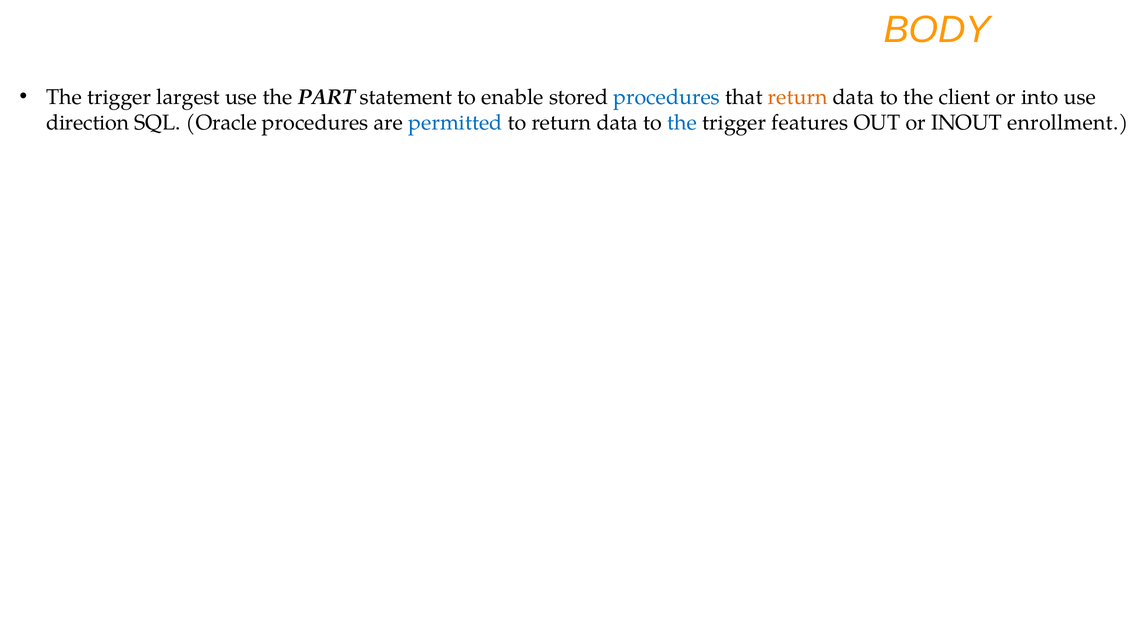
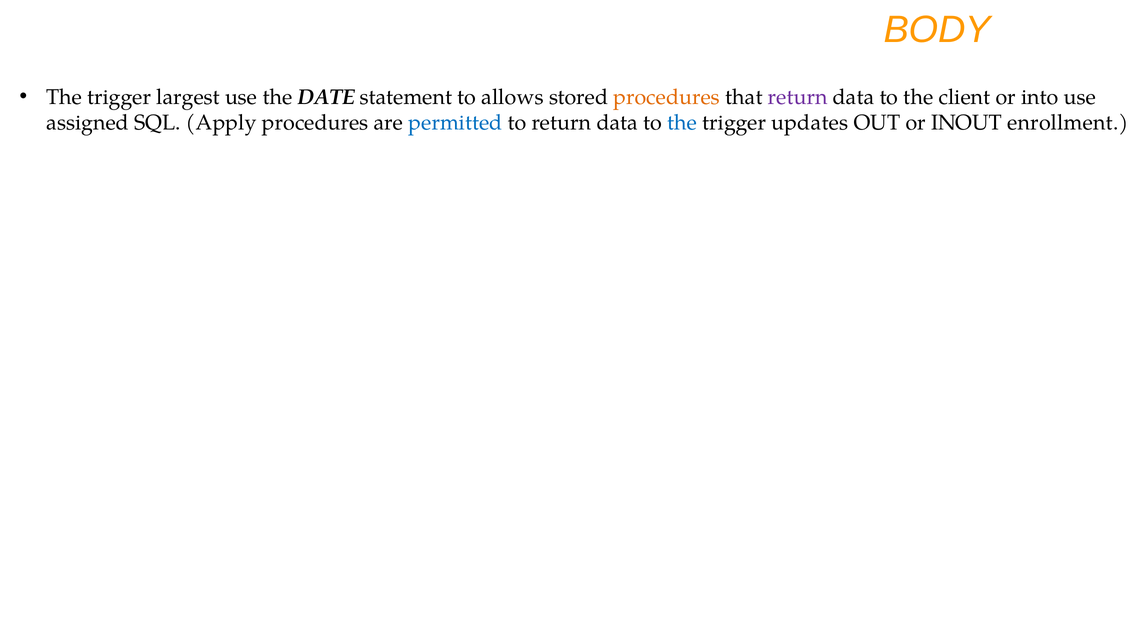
PART: PART -> DATE
enable: enable -> allows
procedures at (667, 97) colour: blue -> orange
return at (798, 97) colour: orange -> purple
direction: direction -> assigned
Oracle: Oracle -> Apply
features: features -> updates
